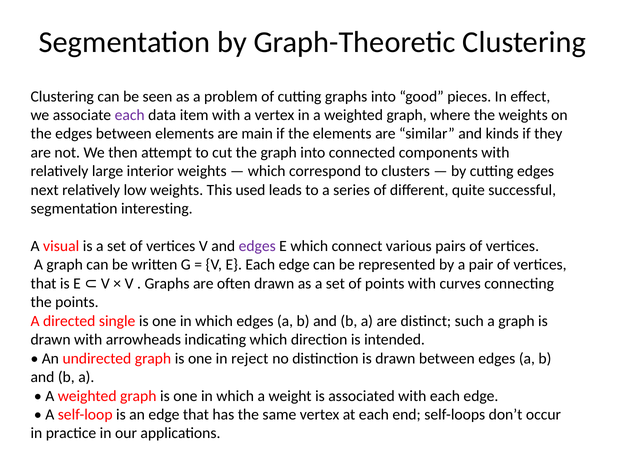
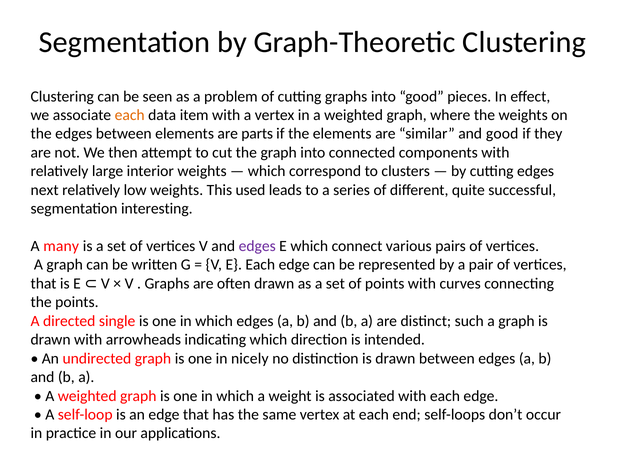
each at (130, 115) colour: purple -> orange
main: main -> parts
and kinds: kinds -> good
visual: visual -> many
reject: reject -> nicely
